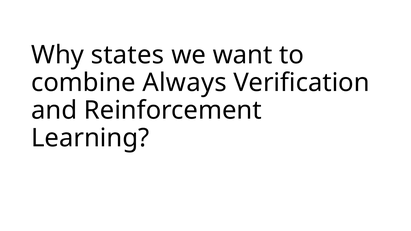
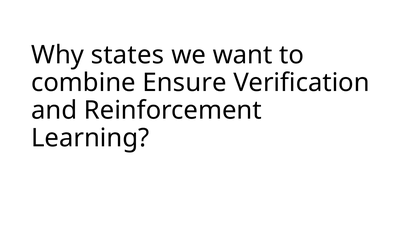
Always: Always -> Ensure
